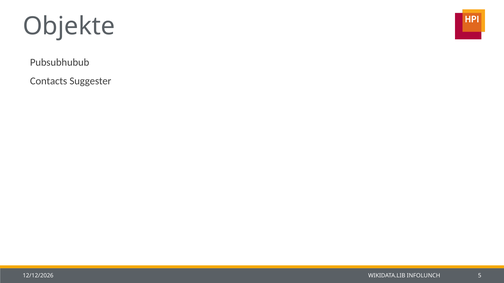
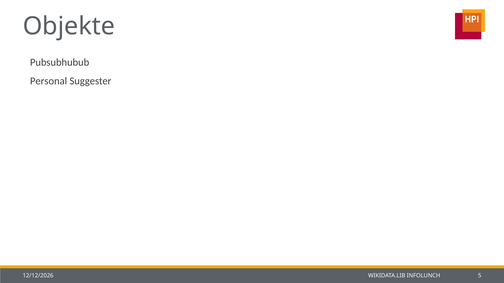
Contacts: Contacts -> Personal
